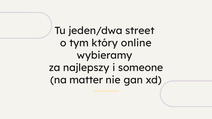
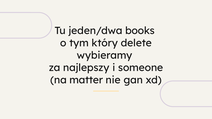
street: street -> books
online: online -> delete
